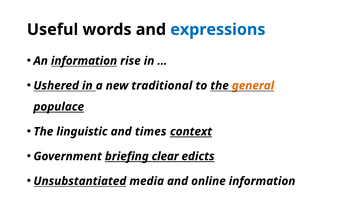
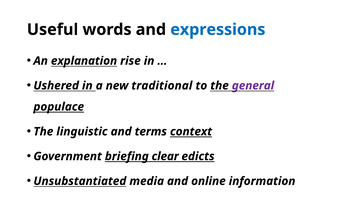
An information: information -> explanation
general colour: orange -> purple
times: times -> terms
